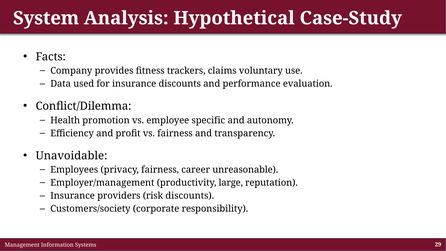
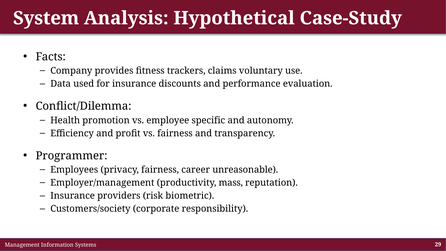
Unavoidable: Unavoidable -> Programmer
large: large -> mass
risk discounts: discounts -> biometric
